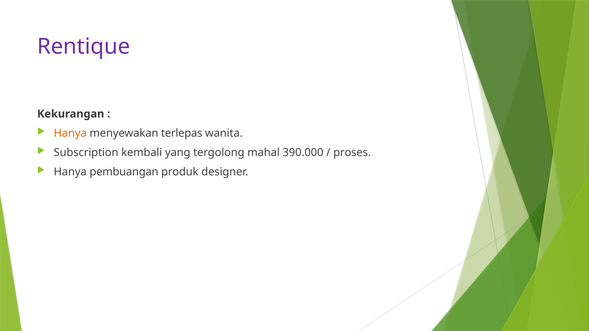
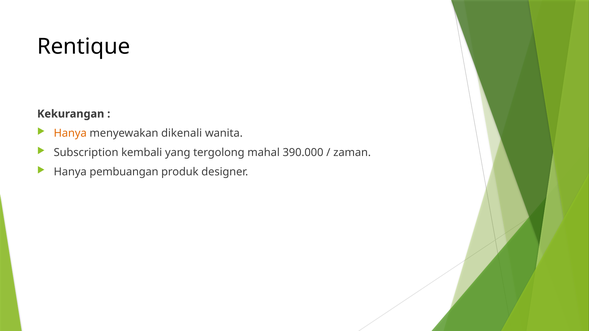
Rentique colour: purple -> black
terlepas: terlepas -> dikenali
proses: proses -> zaman
